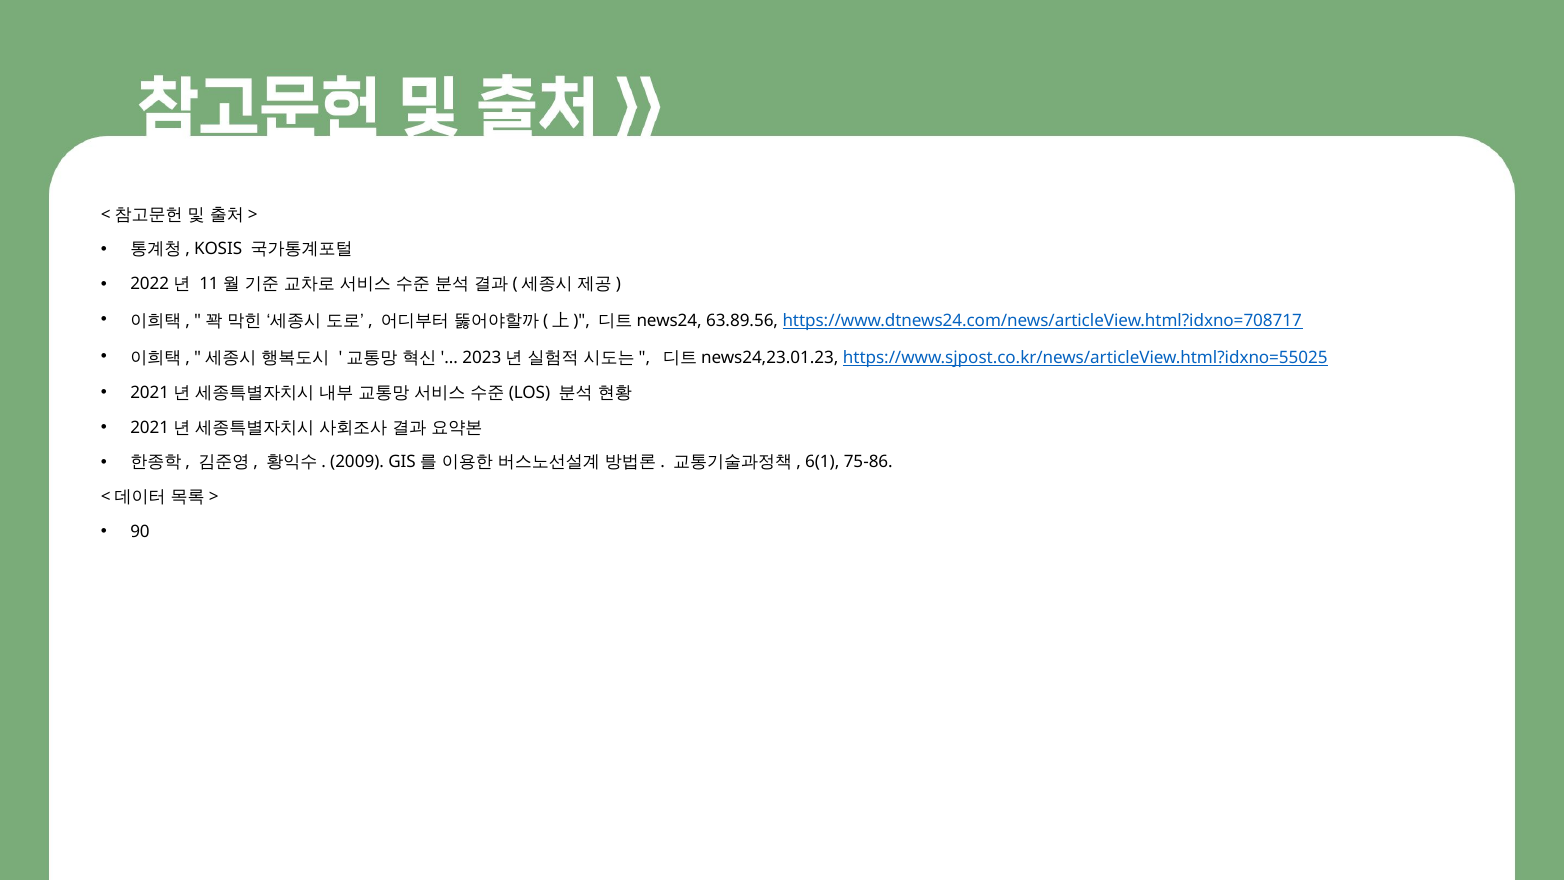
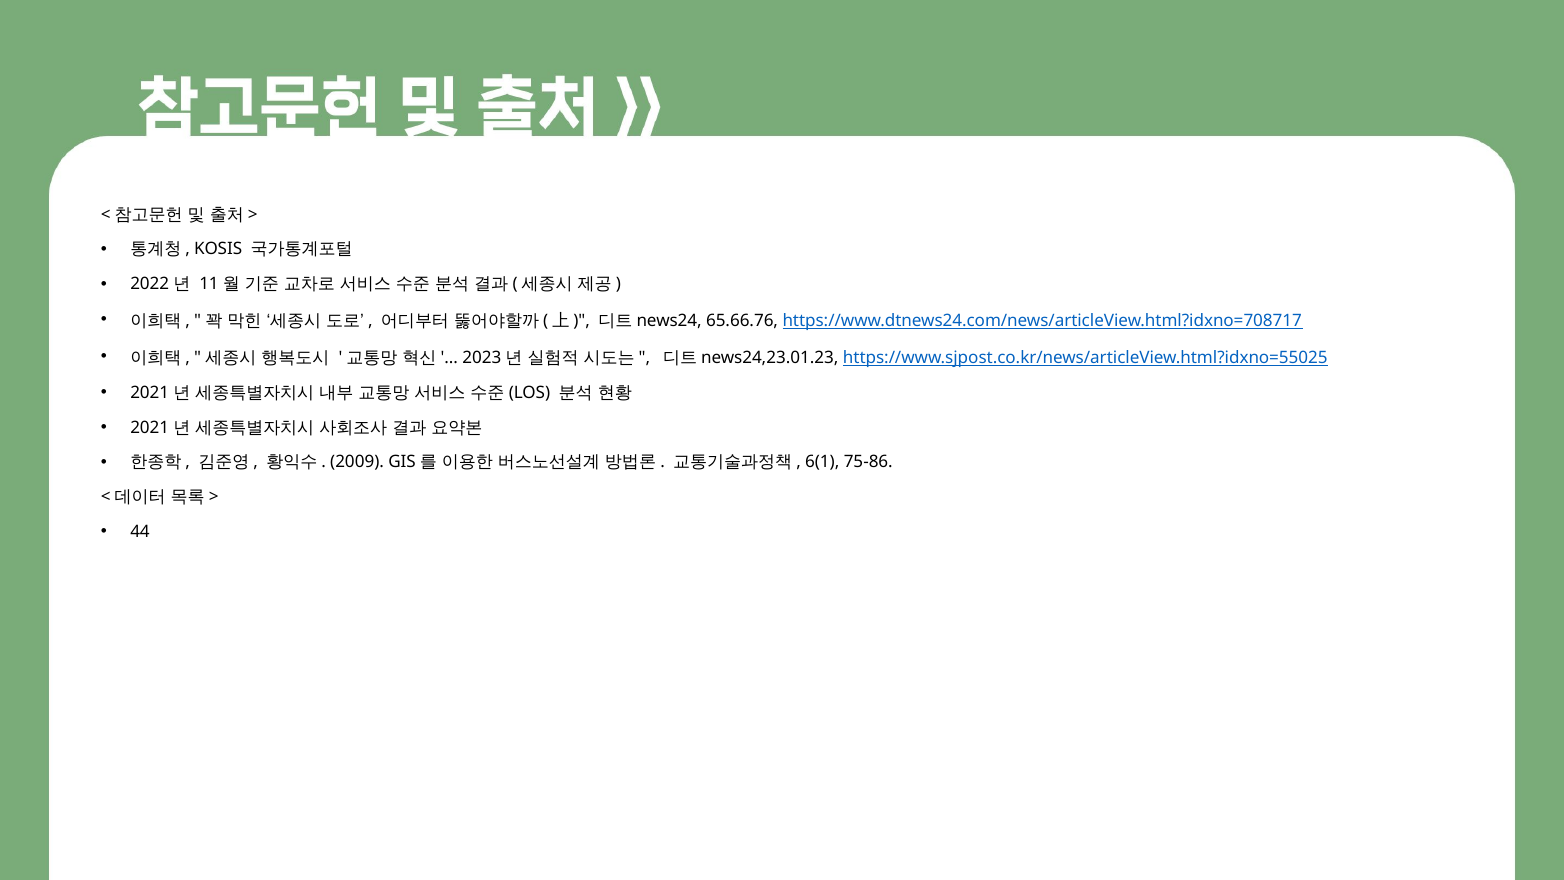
63.89.56: 63.89.56 -> 65.66.76
90: 90 -> 44
